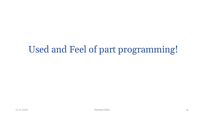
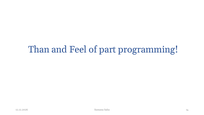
Used: Used -> Than
